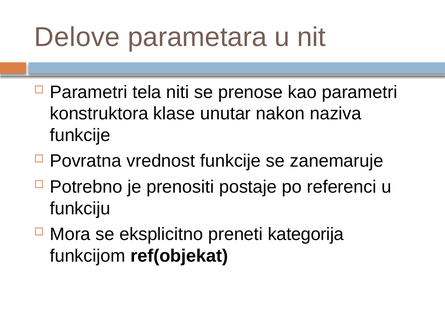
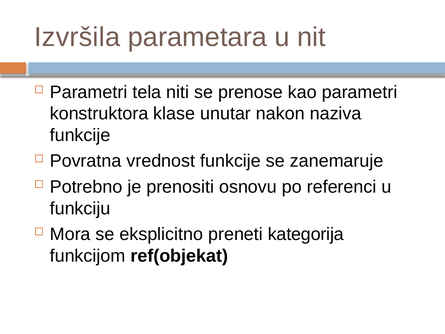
Delove: Delove -> Izvršila
postaje: postaje -> osnovu
